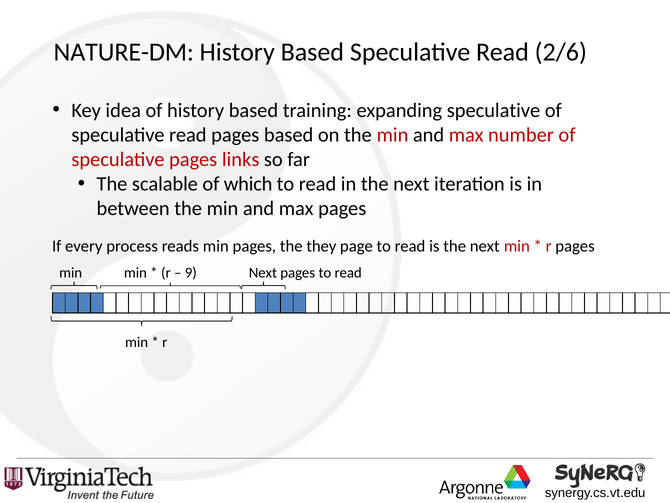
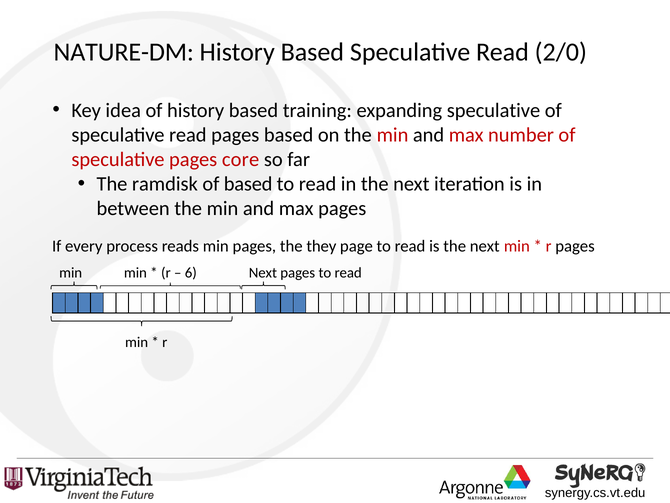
2/6: 2/6 -> 2/0
links: links -> core
scalable: scalable -> ramdisk
of which: which -> based
9: 9 -> 6
